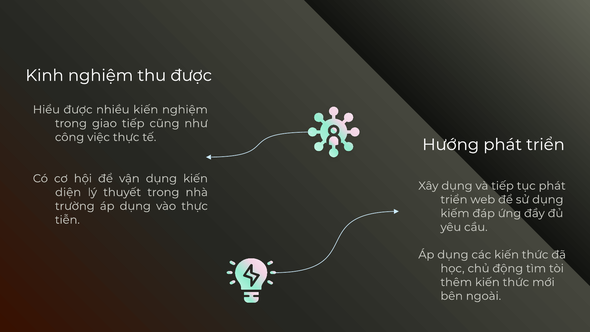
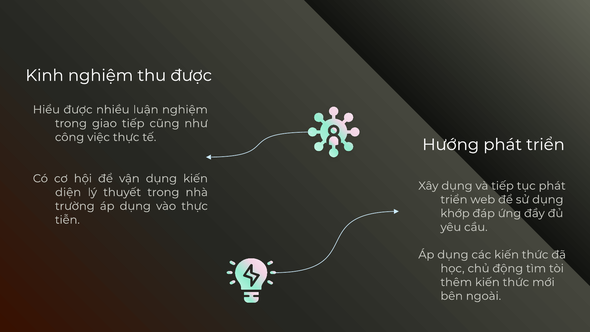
kiến at (146, 110): kiến -> luận
kiếm: kiếm -> khớp
